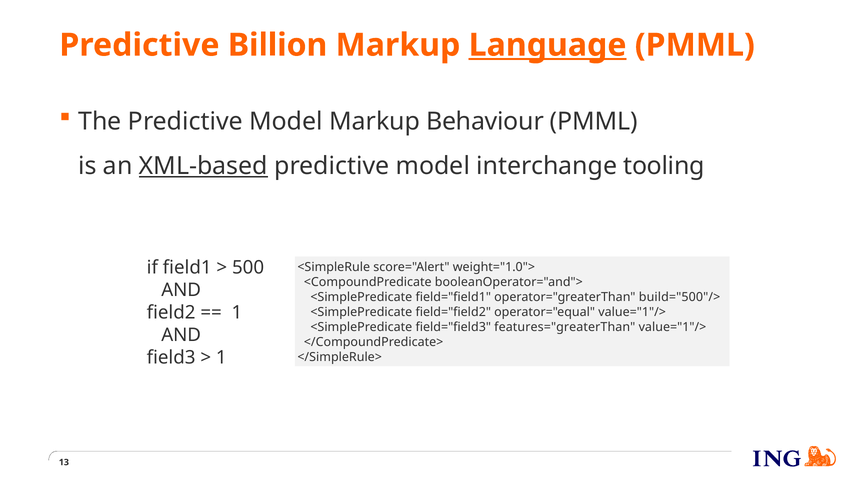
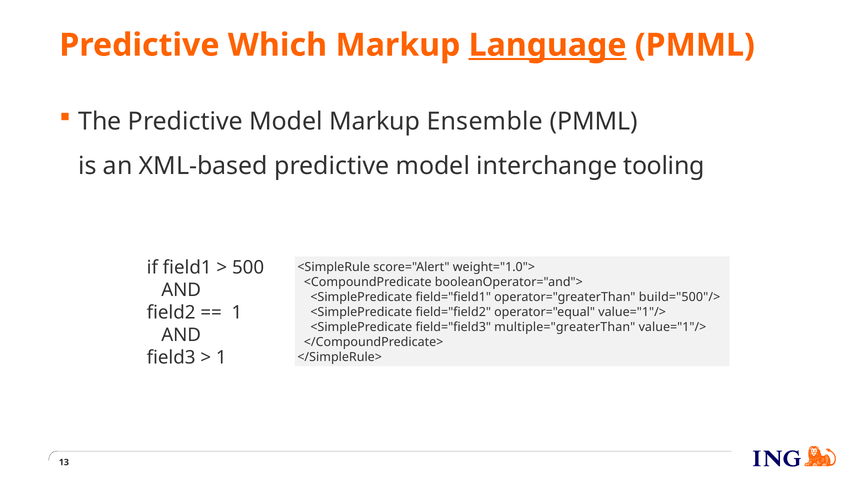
Billion: Billion -> Which
Behaviour: Behaviour -> Ensemble
XML-based underline: present -> none
features="greaterThan: features="greaterThan -> multiple="greaterThan
